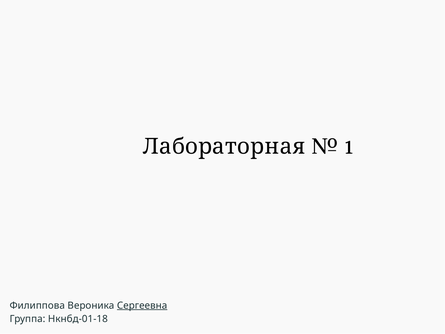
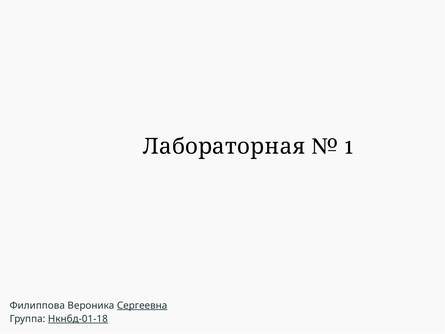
Нкнбд-01-18 underline: none -> present
